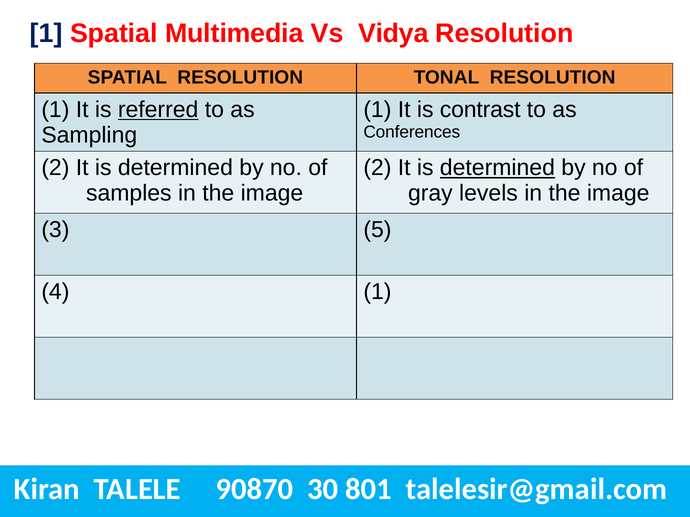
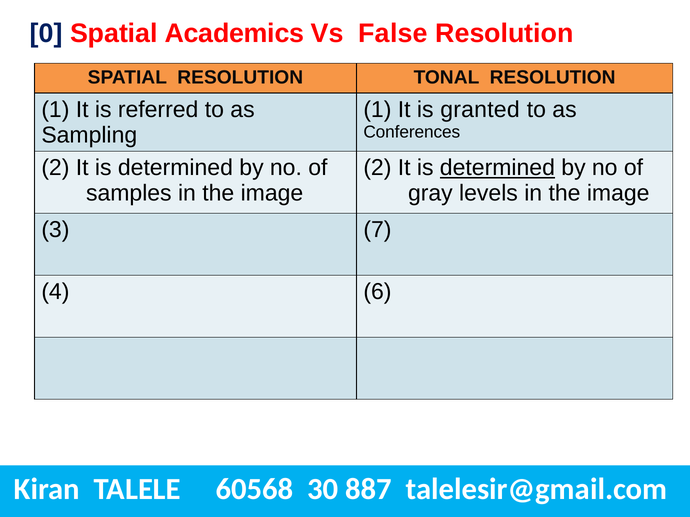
1 at (46, 33): 1 -> 0
Multimedia: Multimedia -> Academics
Vidya: Vidya -> False
referred underline: present -> none
contrast: contrast -> granted
5: 5 -> 7
4 1: 1 -> 6
90870: 90870 -> 60568
801: 801 -> 887
